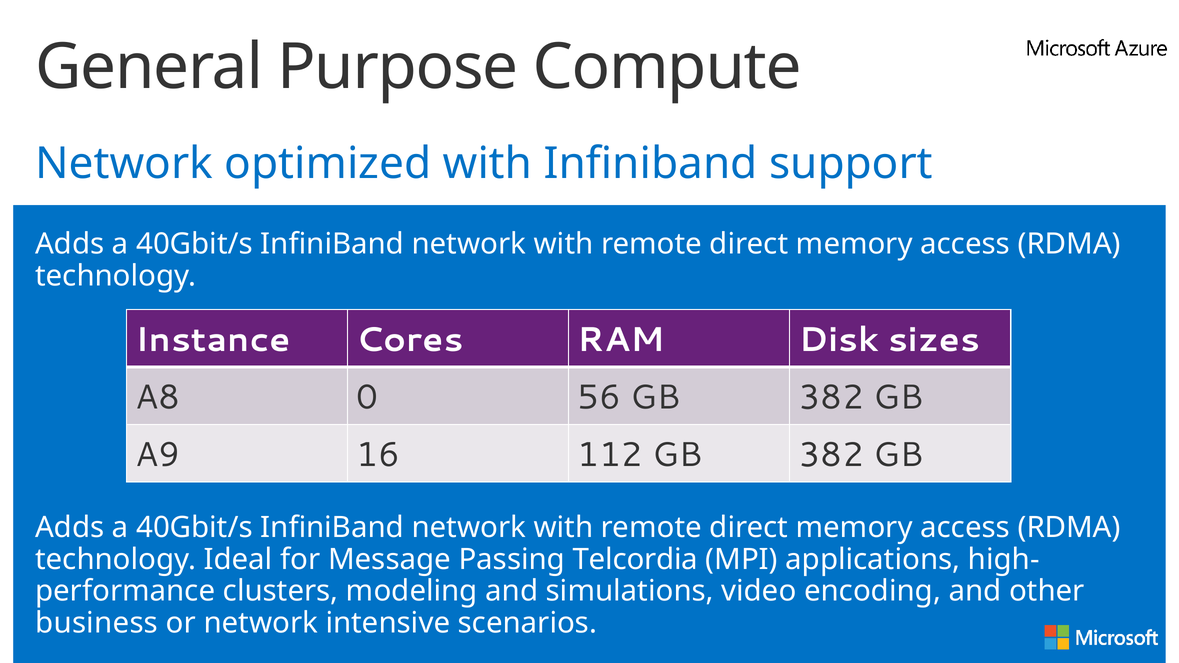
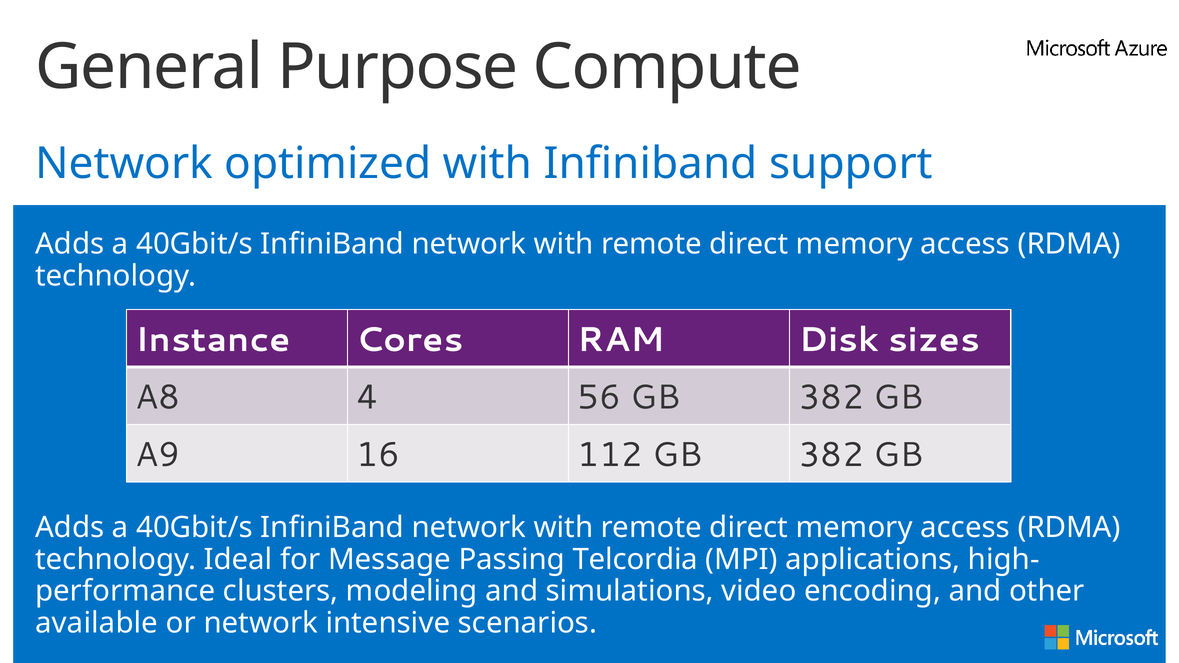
0: 0 -> 4
business: business -> available
